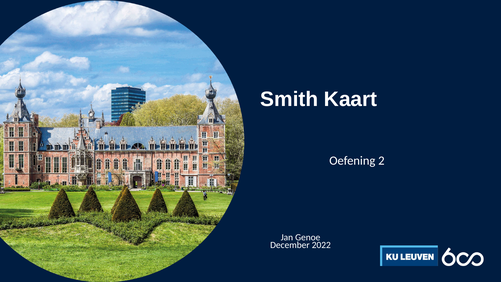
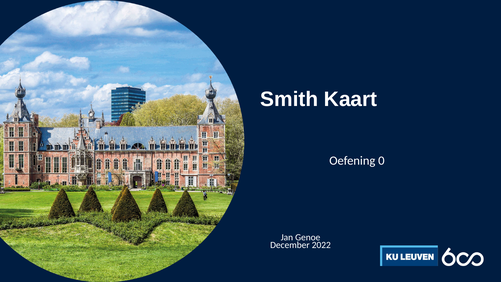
2: 2 -> 0
